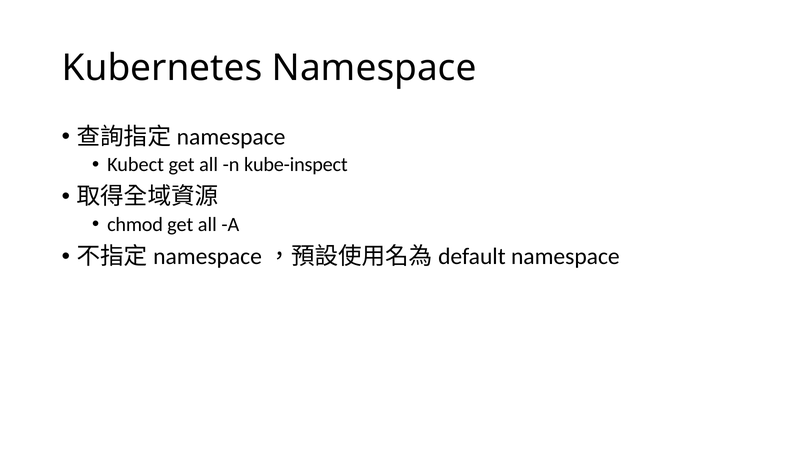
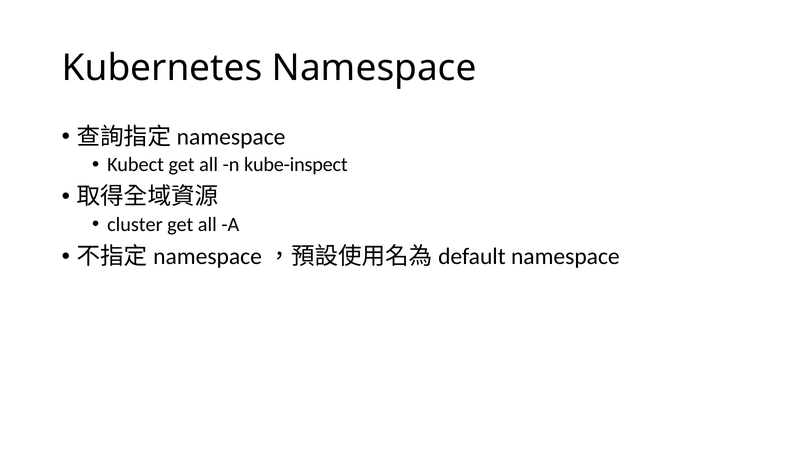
chmod: chmod -> cluster
